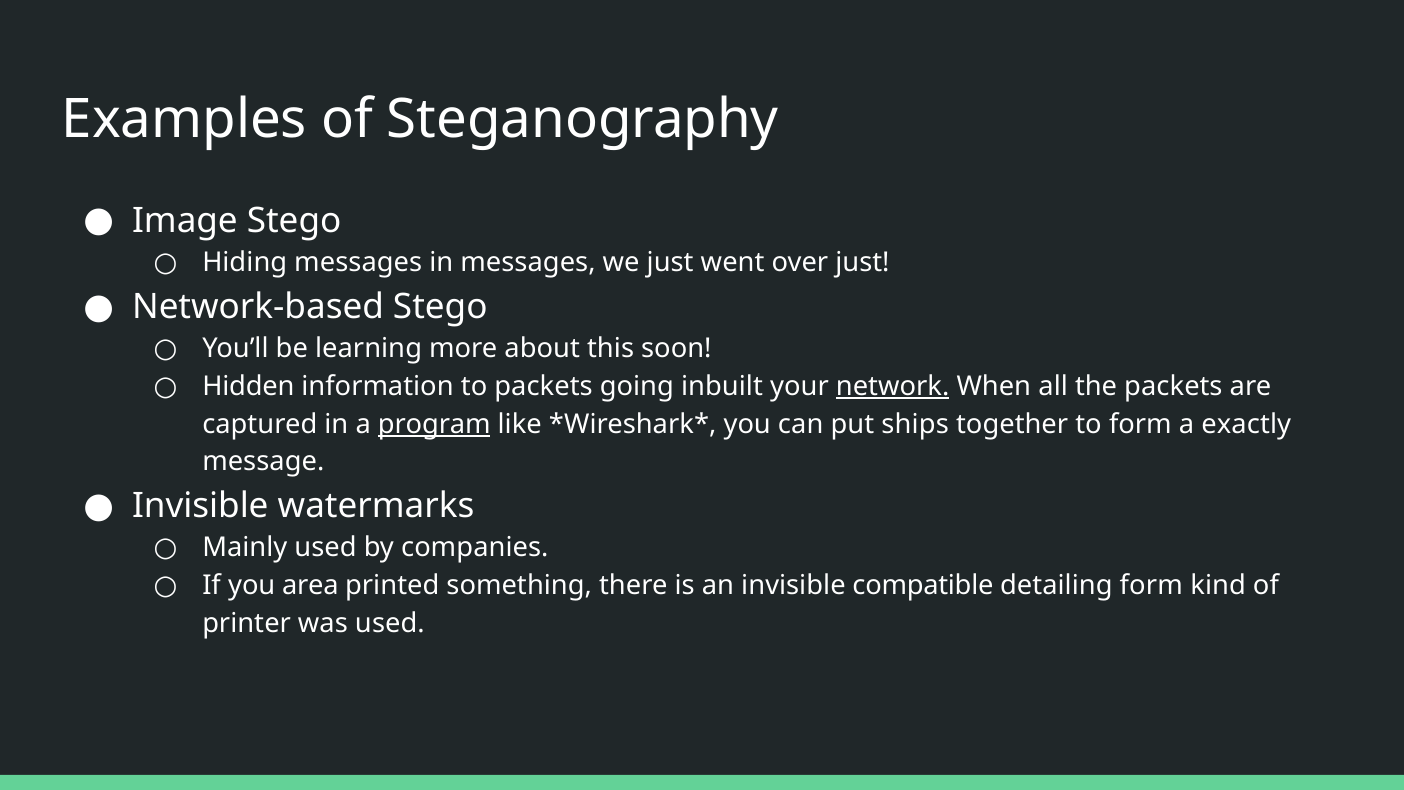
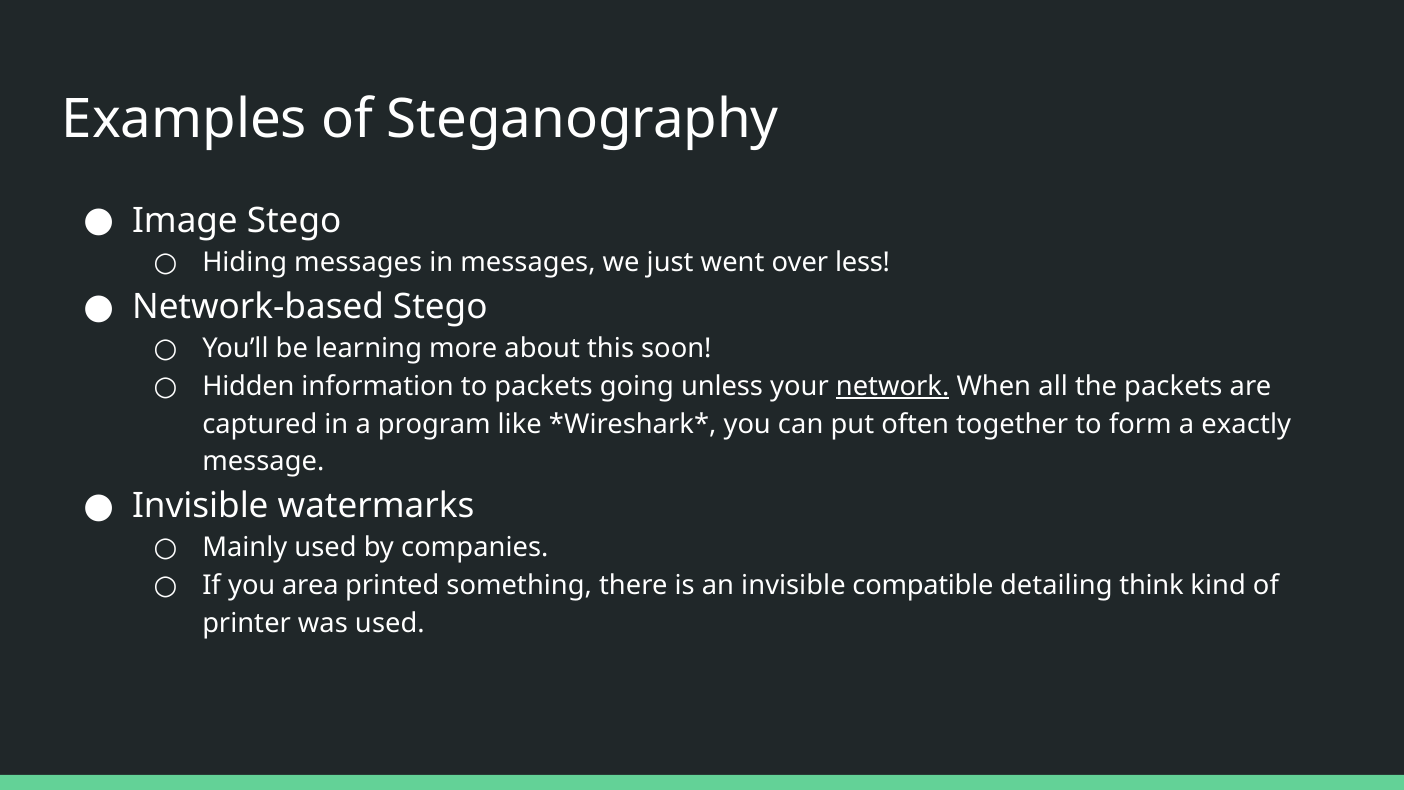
over just: just -> less
inbuilt: inbuilt -> unless
program underline: present -> none
ships: ships -> often
detailing form: form -> think
